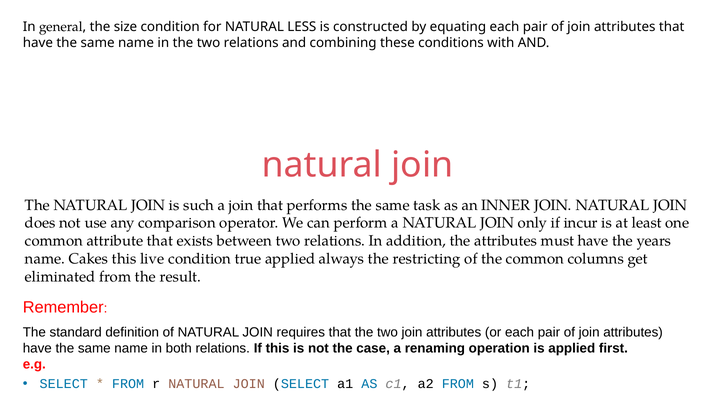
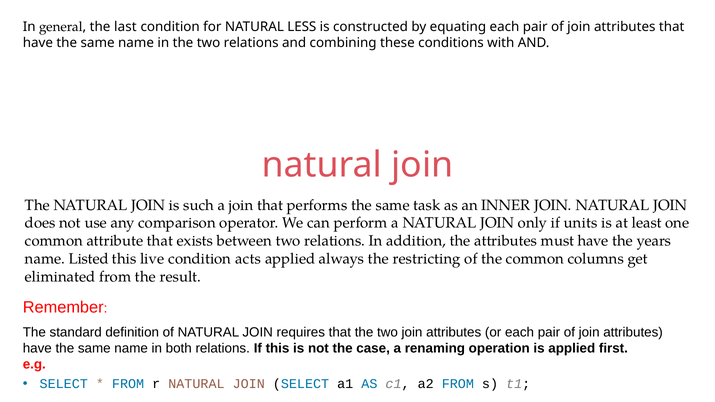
size: size -> last
incur: incur -> units
Cakes: Cakes -> Listed
true: true -> acts
